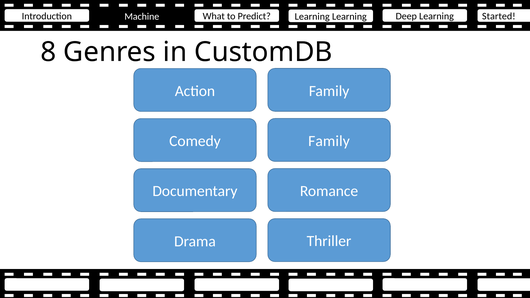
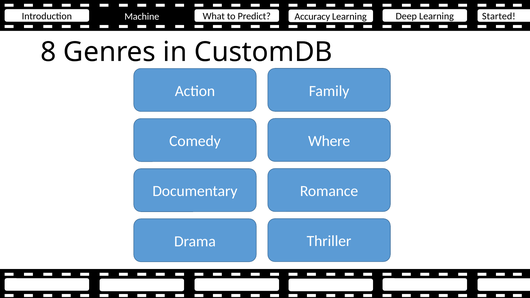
Predict Learning: Learning -> Accuracy
Family at (329, 141): Family -> Where
